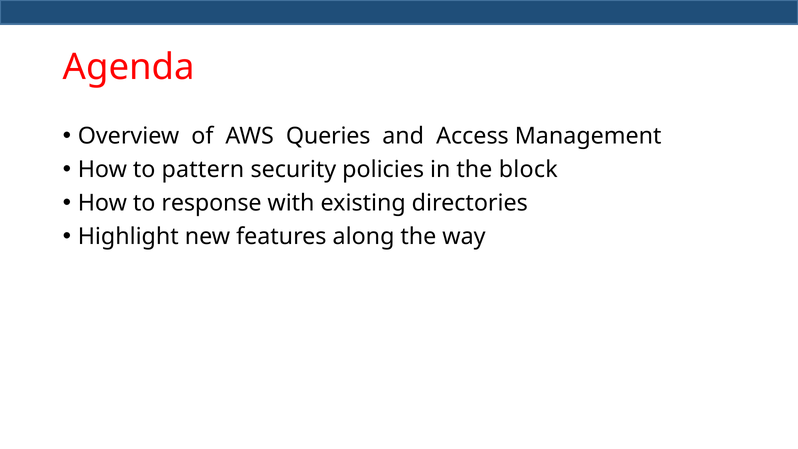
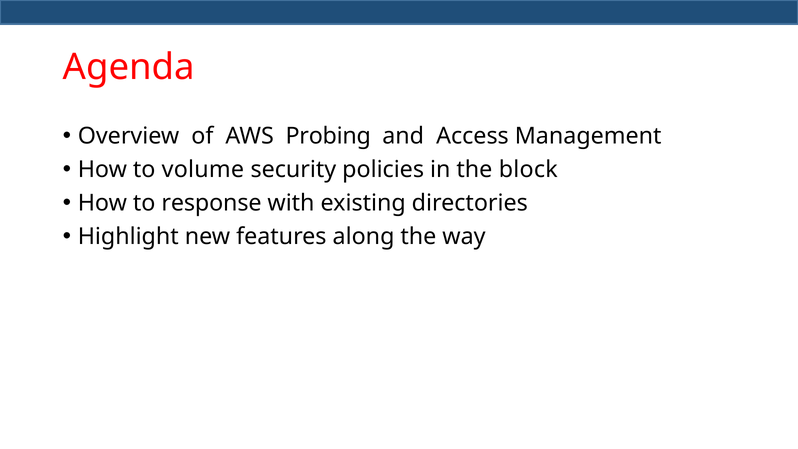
Queries: Queries -> Probing
pattern: pattern -> volume
